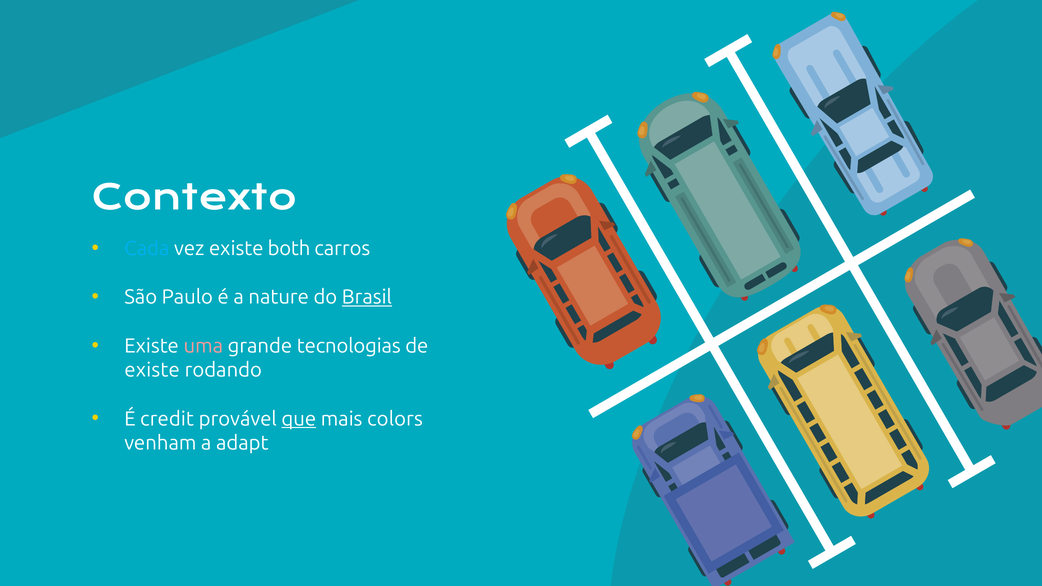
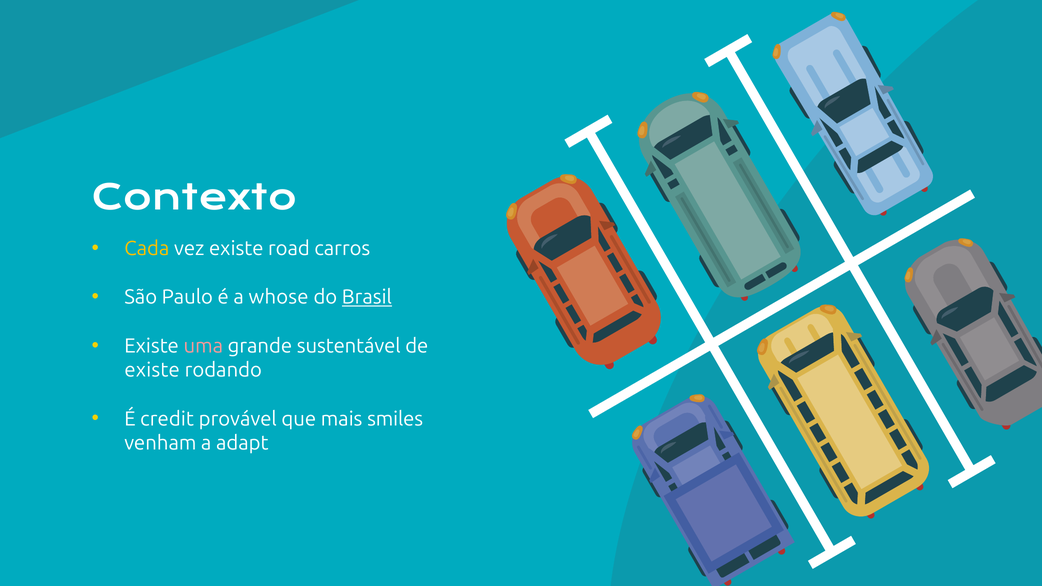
Cada colour: light blue -> yellow
both: both -> road
nature: nature -> whose
tecnologias: tecnologias -> sustentável
que underline: present -> none
colors: colors -> smiles
